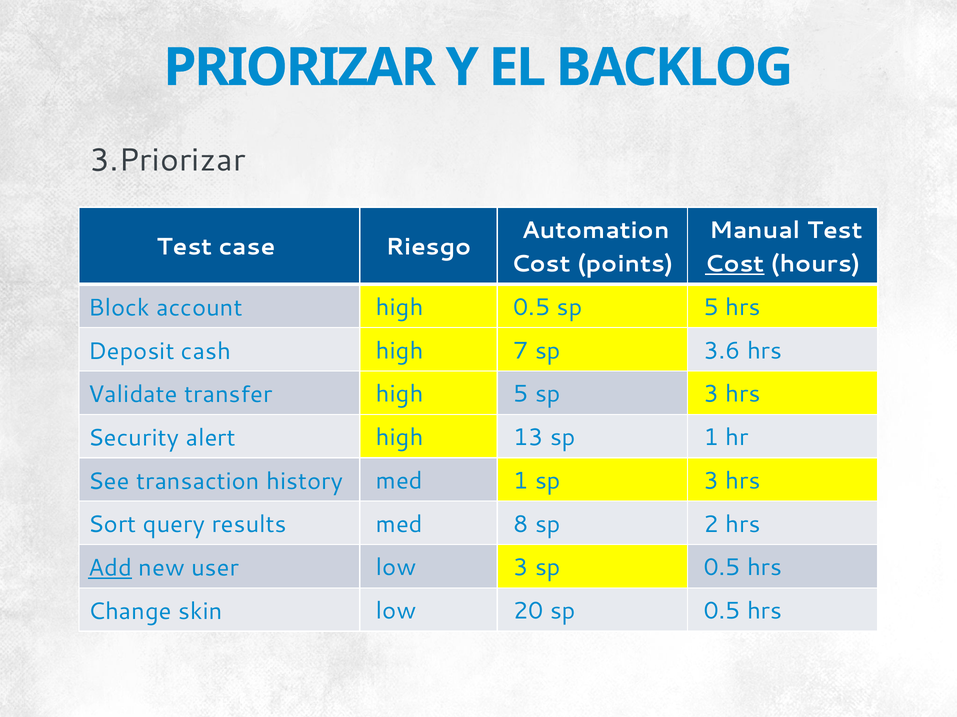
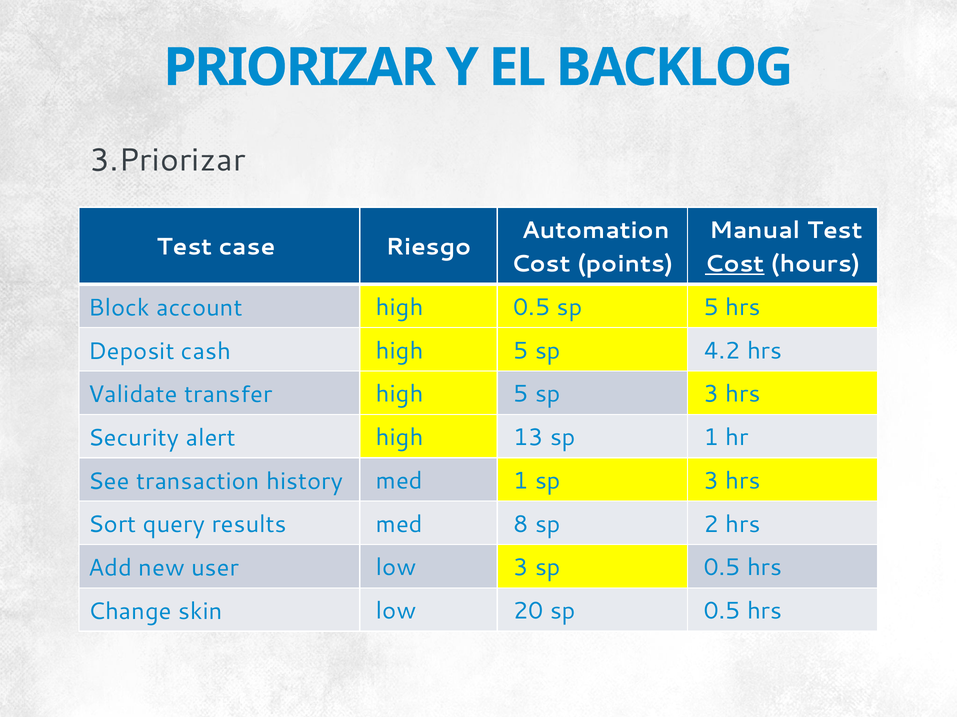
cash high 7: 7 -> 5
3.6: 3.6 -> 4.2
Add underline: present -> none
